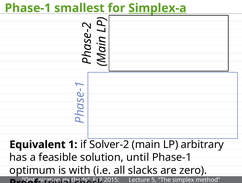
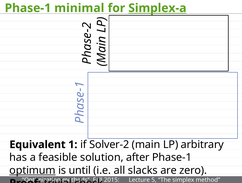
smallest: smallest -> minimal
until: until -> after
optimum underline: none -> present
with: with -> until
